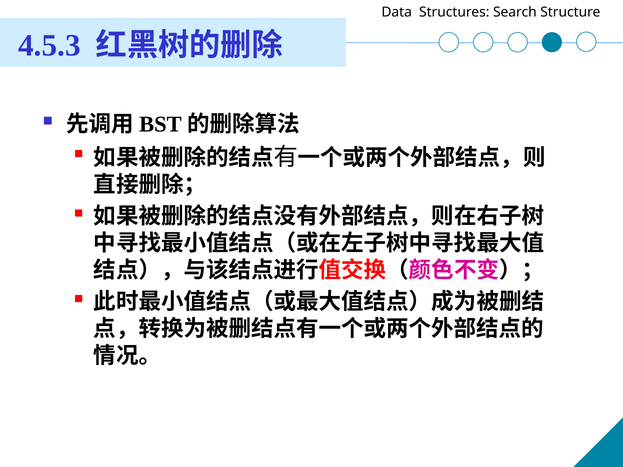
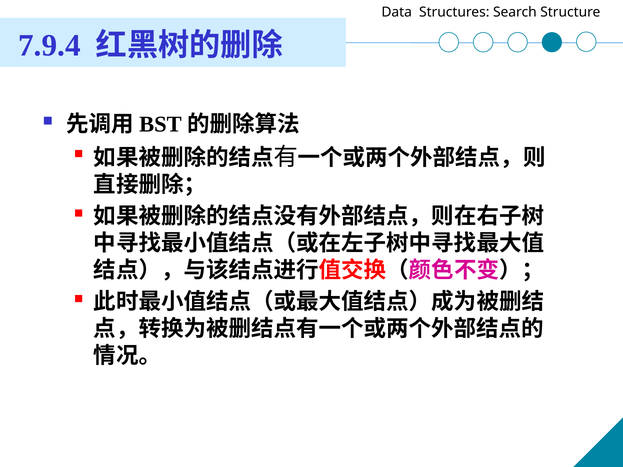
4.5.3: 4.5.3 -> 7.9.4
